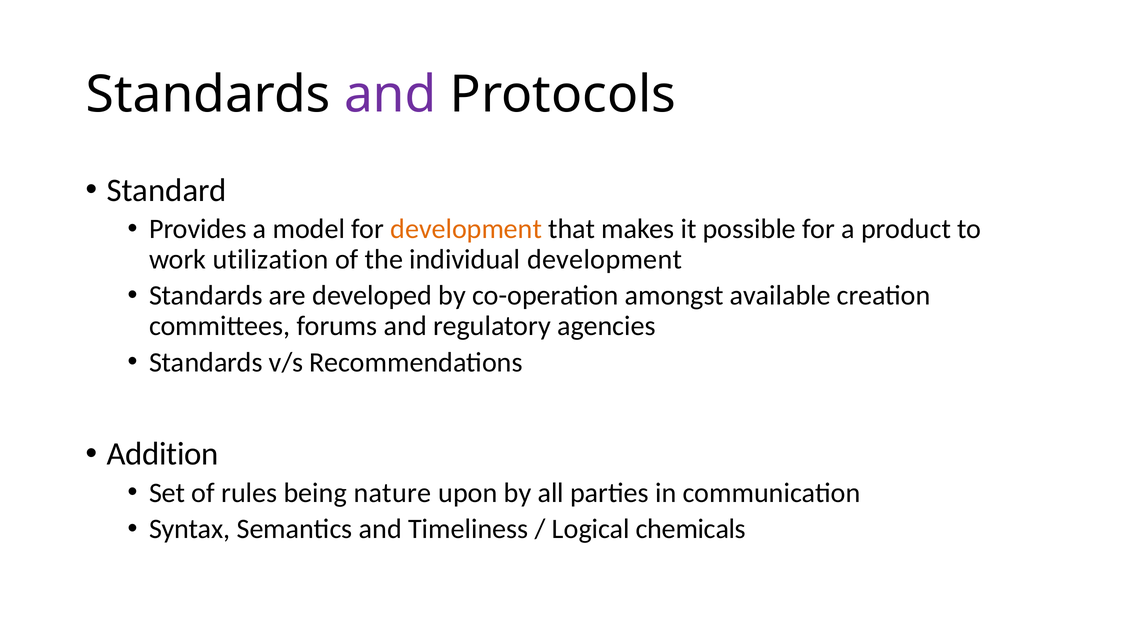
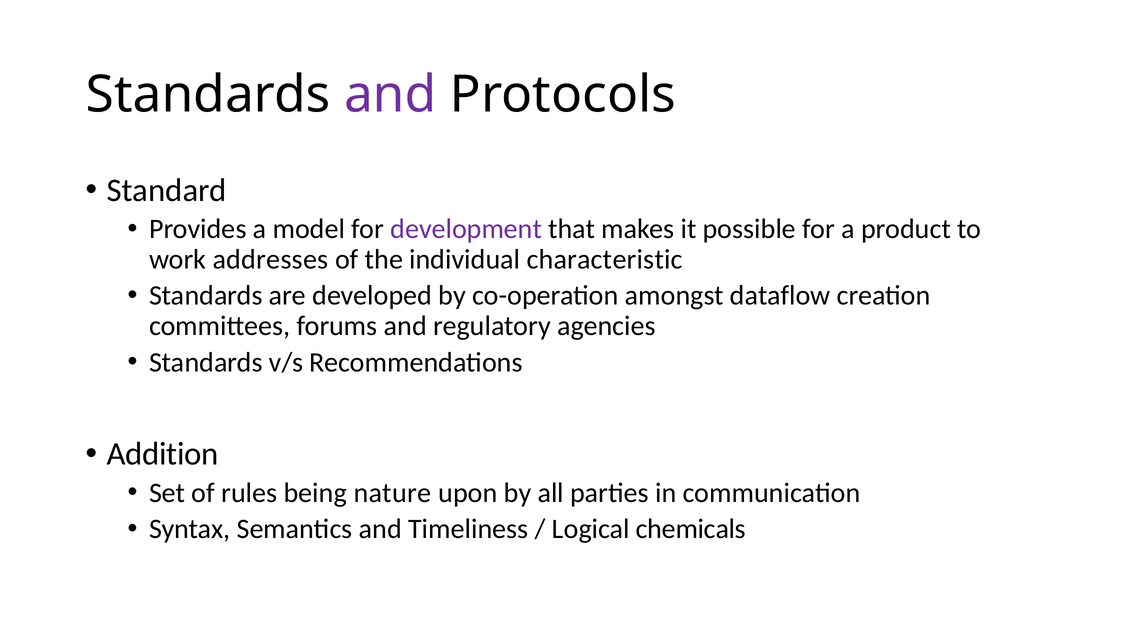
development at (466, 229) colour: orange -> purple
utilization: utilization -> addresses
individual development: development -> characteristic
available: available -> dataflow
